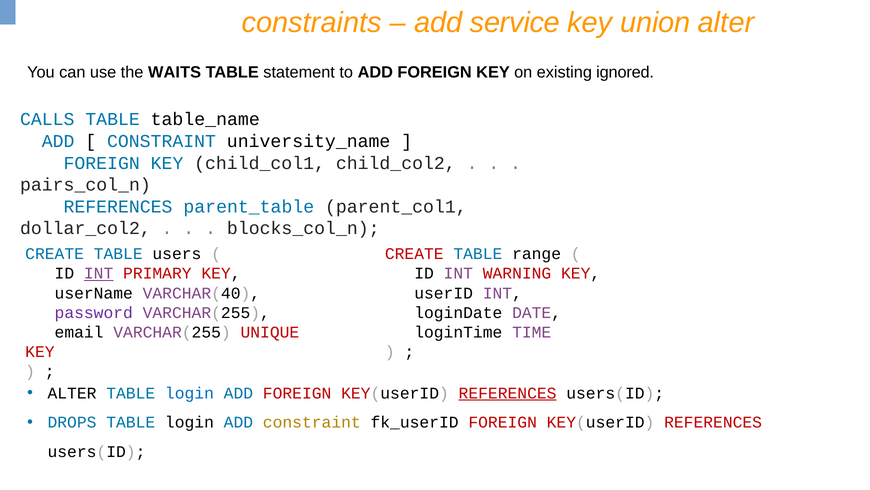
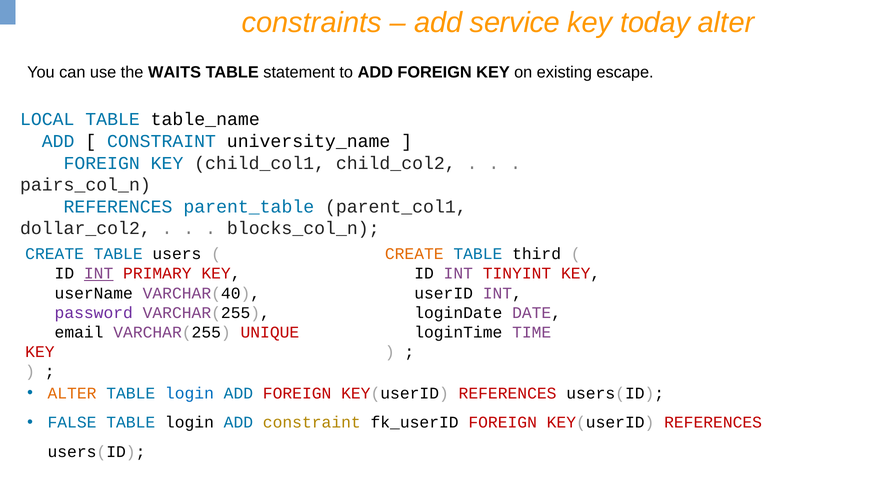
union: union -> today
ignored: ignored -> escape
CALLS: CALLS -> LOCAL
CREATE at (414, 254) colour: red -> orange
range: range -> third
WARNING: WARNING -> TINYINT
ALTER at (72, 393) colour: black -> orange
REFERENCES at (508, 393) underline: present -> none
DROPS: DROPS -> FALSE
